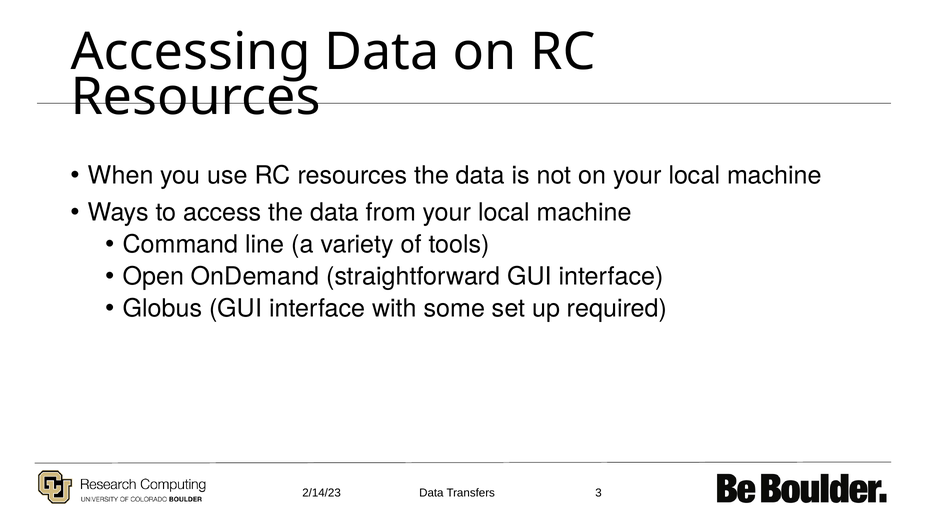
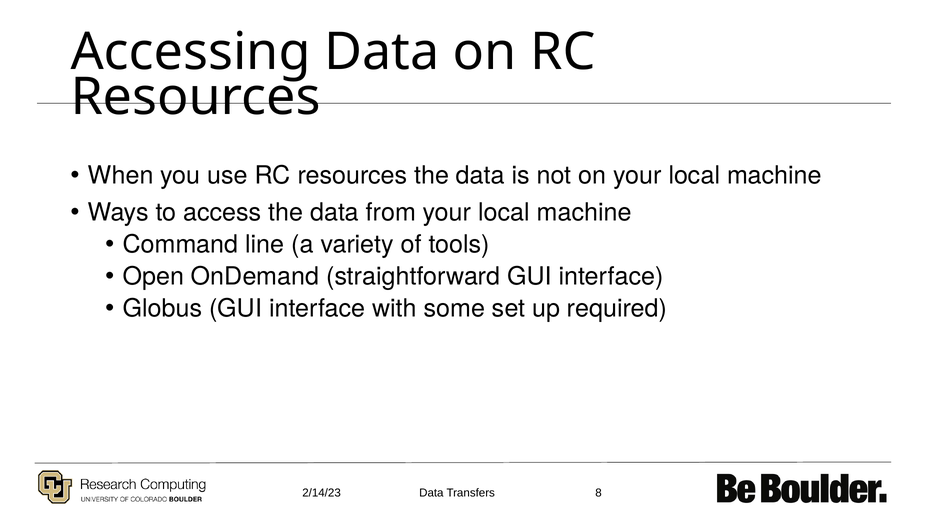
3: 3 -> 8
